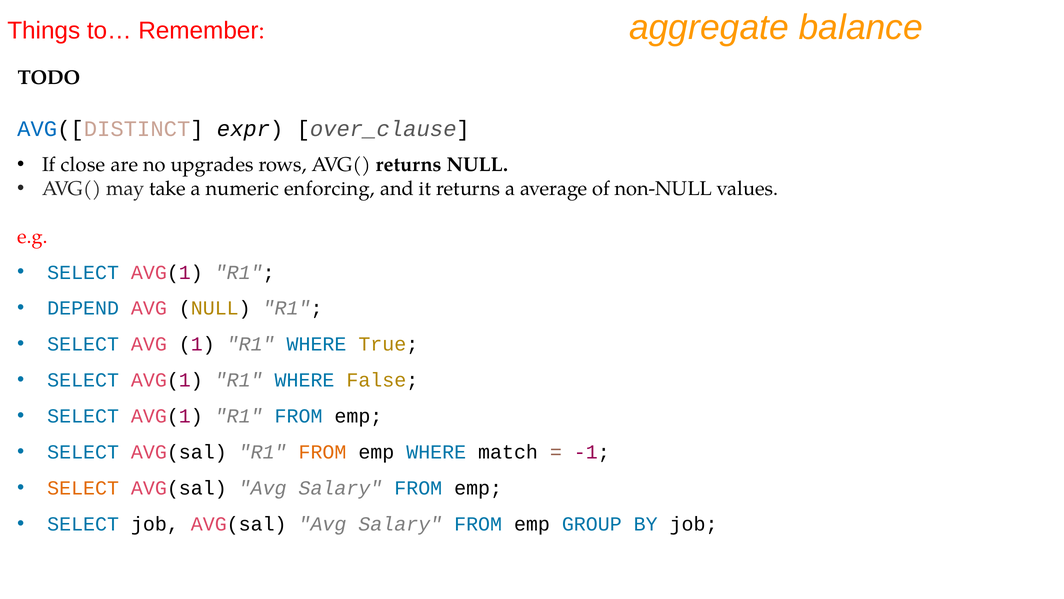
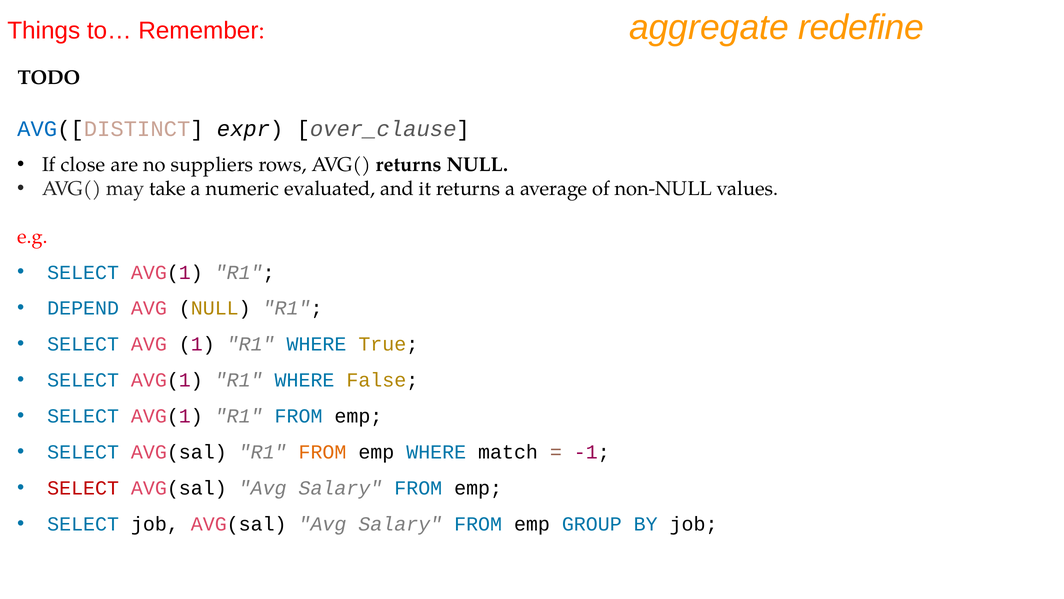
balance: balance -> redefine
upgrades: upgrades -> suppliers
enforcing: enforcing -> evaluated
SELECT at (83, 488) colour: orange -> red
